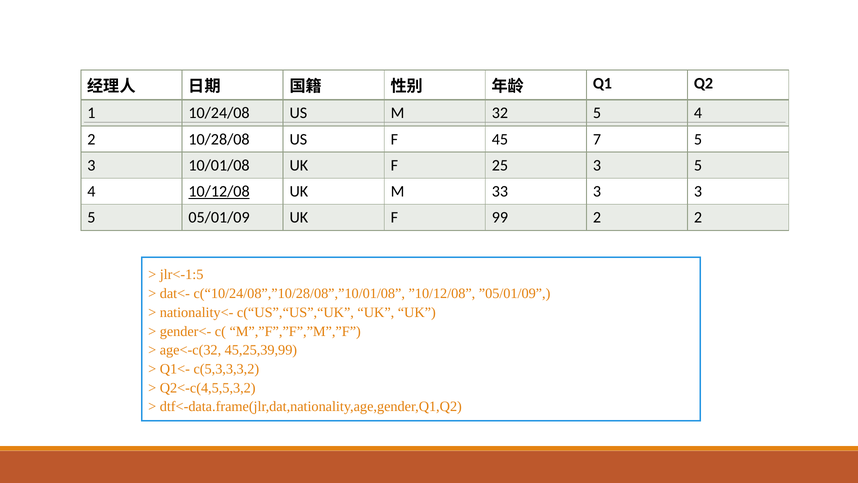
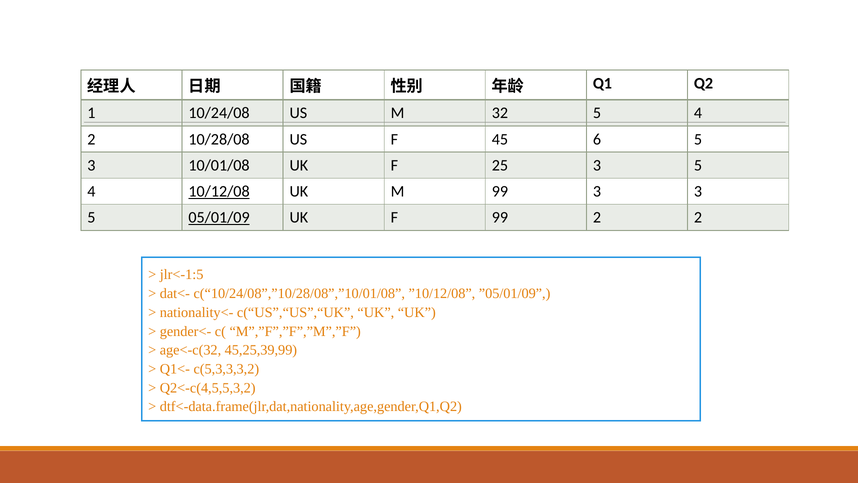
7: 7 -> 6
M 33: 33 -> 99
05/01/09 underline: none -> present
